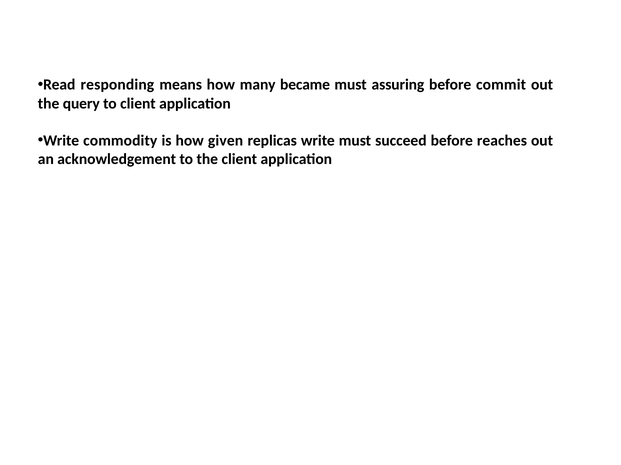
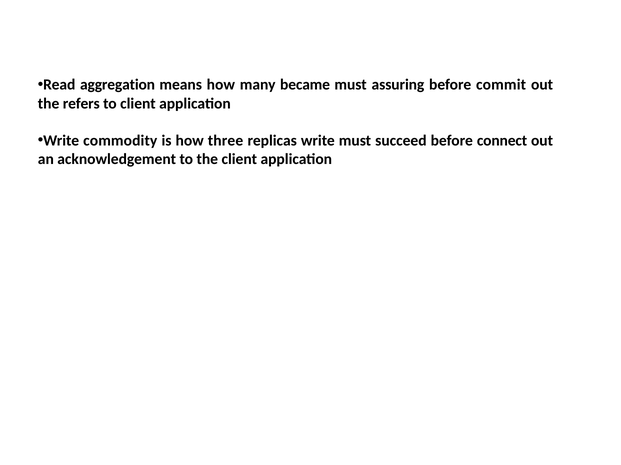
responding: responding -> aggregation
query: query -> refers
given: given -> three
reaches: reaches -> connect
